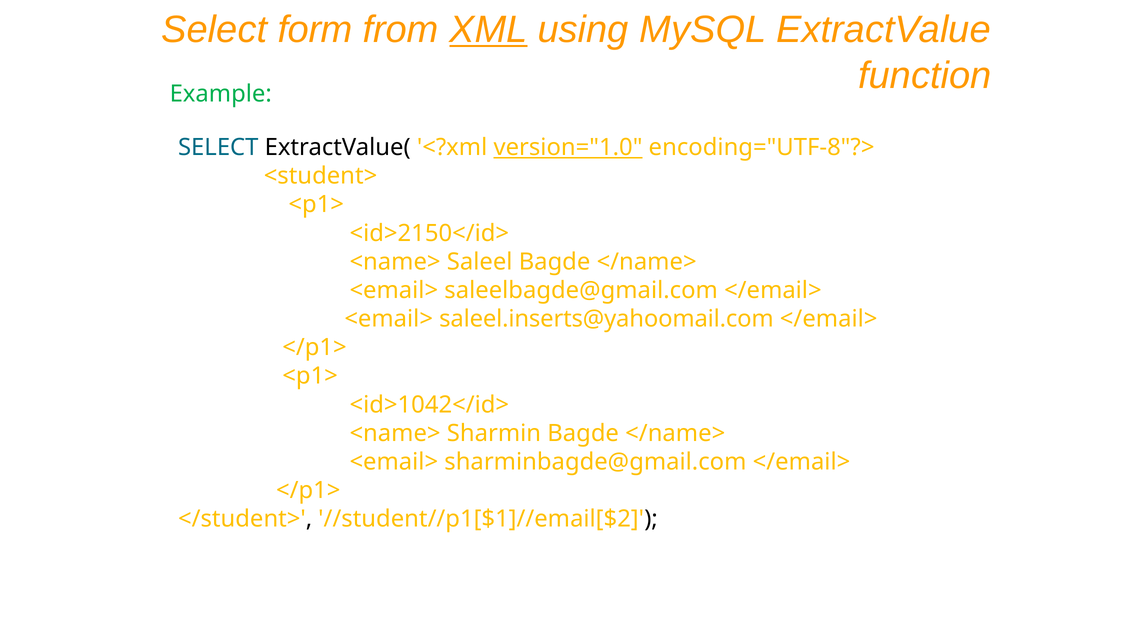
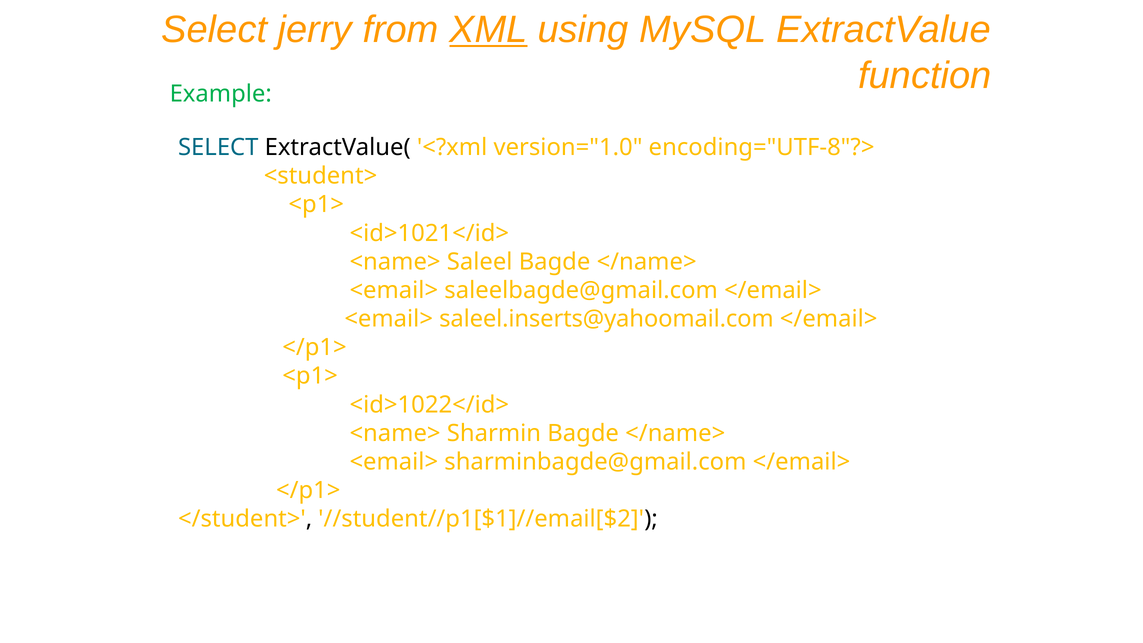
form: form -> jerry
version="1.0 underline: present -> none
<id>2150</id>: <id>2150</id> -> <id>1021</id>
<id>1042</id>: <id>1042</id> -> <id>1022</id>
